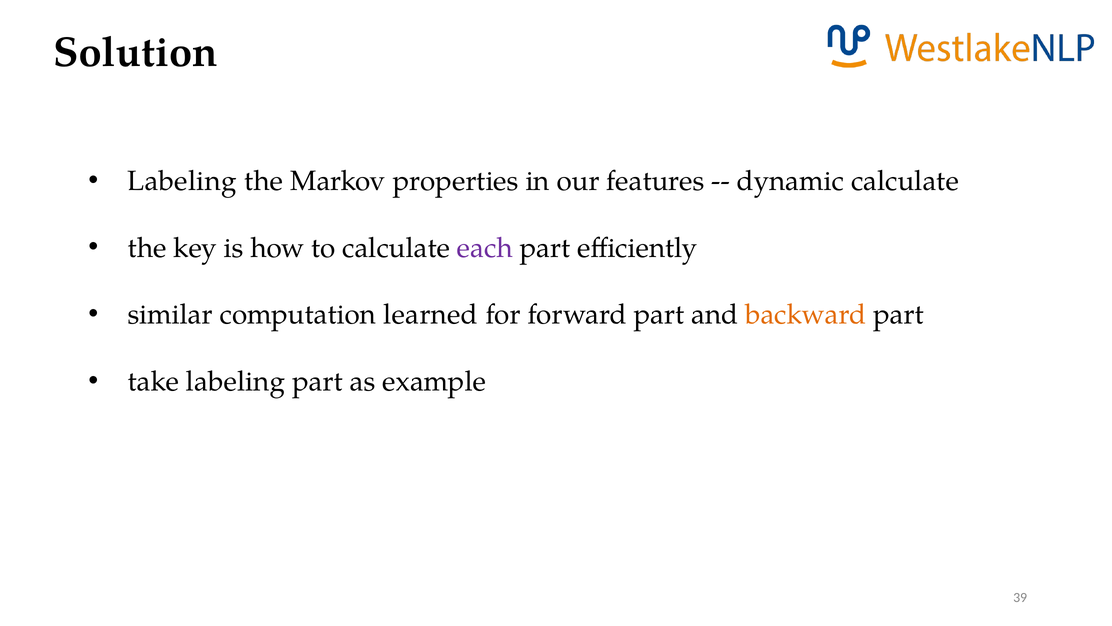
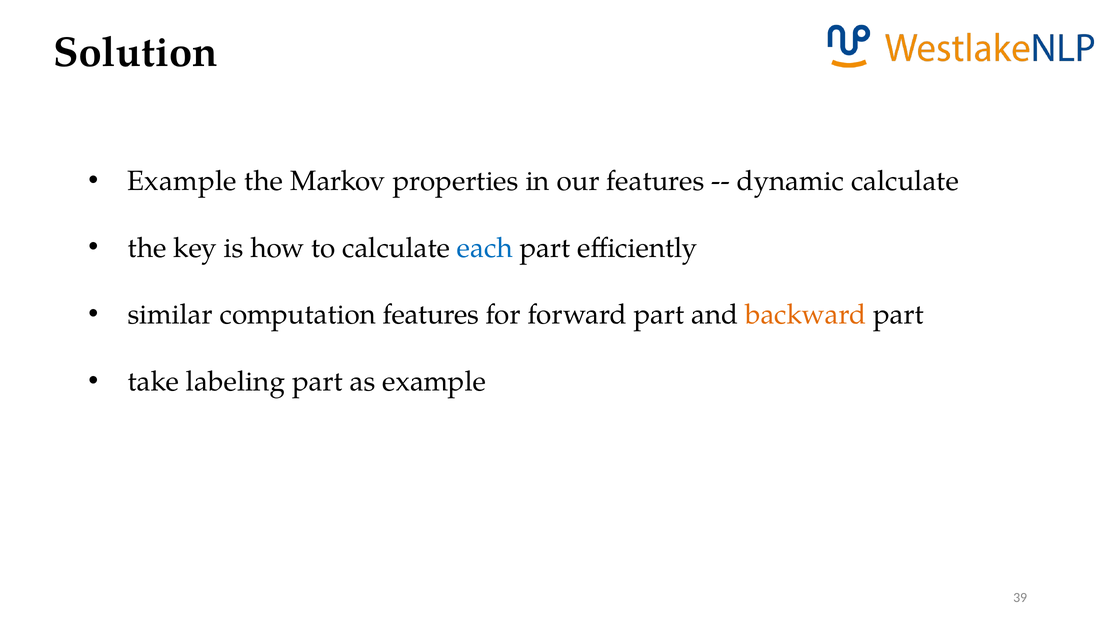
Labeling at (182, 181): Labeling -> Example
each colour: purple -> blue
computation learned: learned -> features
